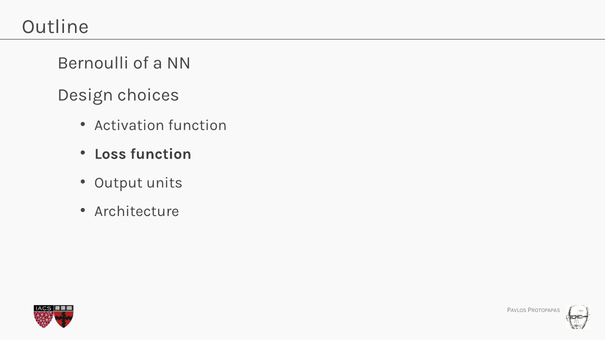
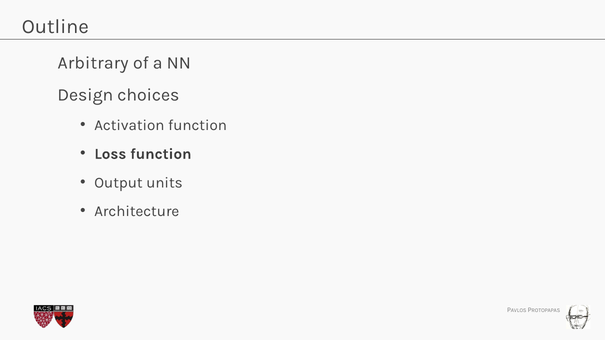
Bernoulli: Bernoulli -> Arbitrary
